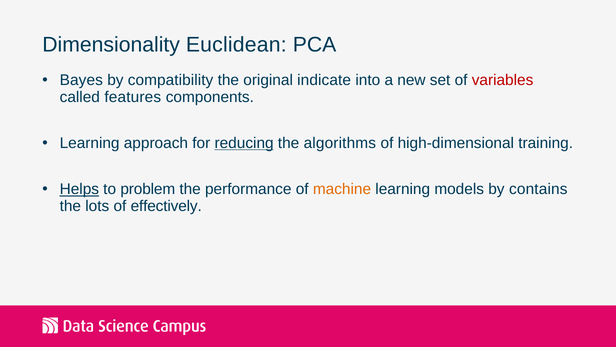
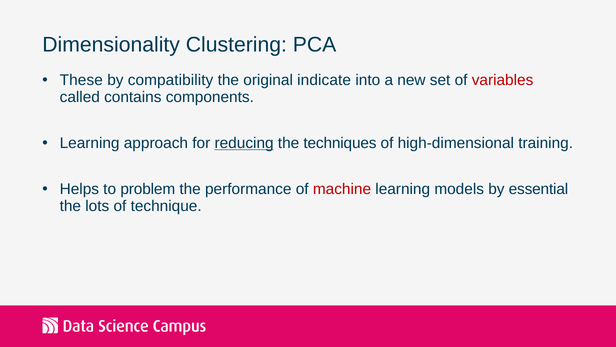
Euclidean: Euclidean -> Clustering
Bayes: Bayes -> These
features: features -> contains
algorithms: algorithms -> techniques
Helps underline: present -> none
machine colour: orange -> red
contains: contains -> essential
effectively: effectively -> technique
